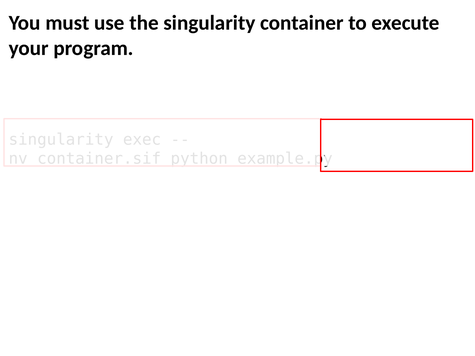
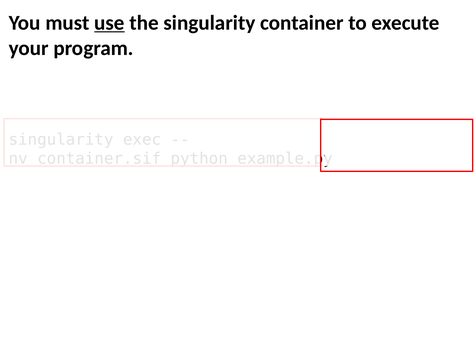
use underline: none -> present
